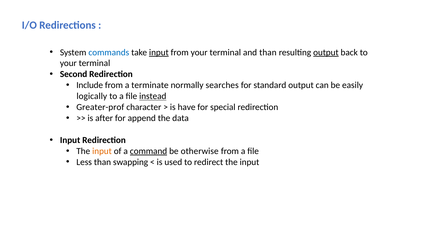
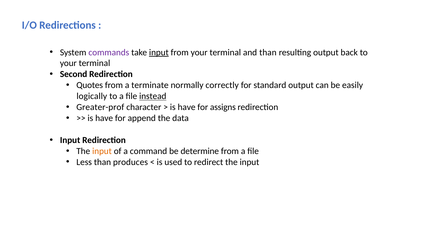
commands colour: blue -> purple
output at (326, 52) underline: present -> none
Include: Include -> Quotes
searches: searches -> correctly
special: special -> assigns
after at (104, 118): after -> have
command underline: present -> none
otherwise: otherwise -> determine
swapping: swapping -> produces
